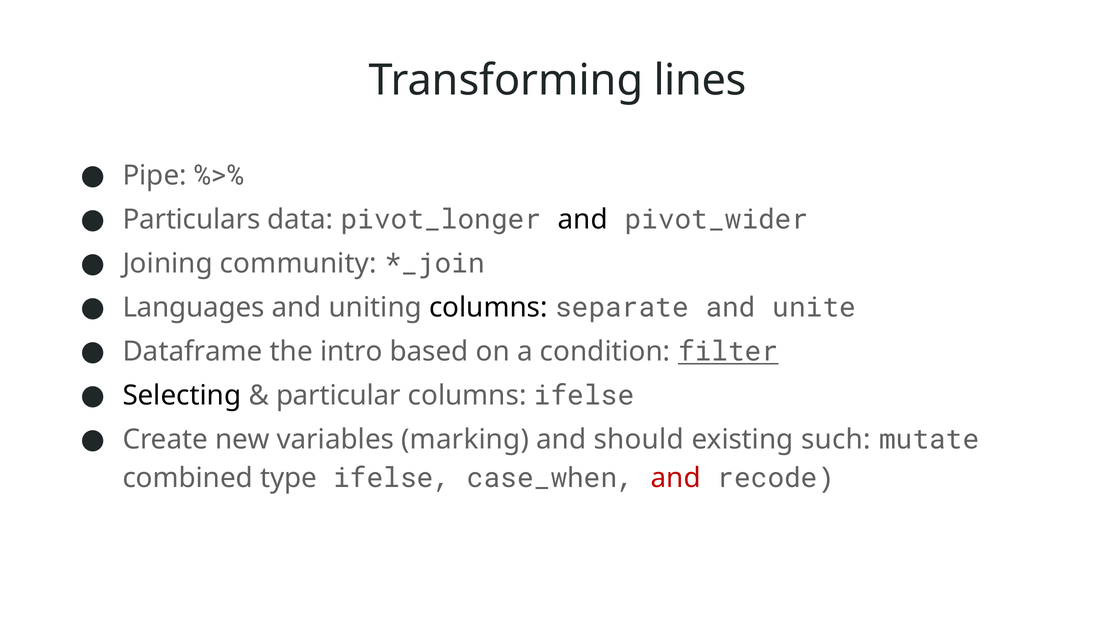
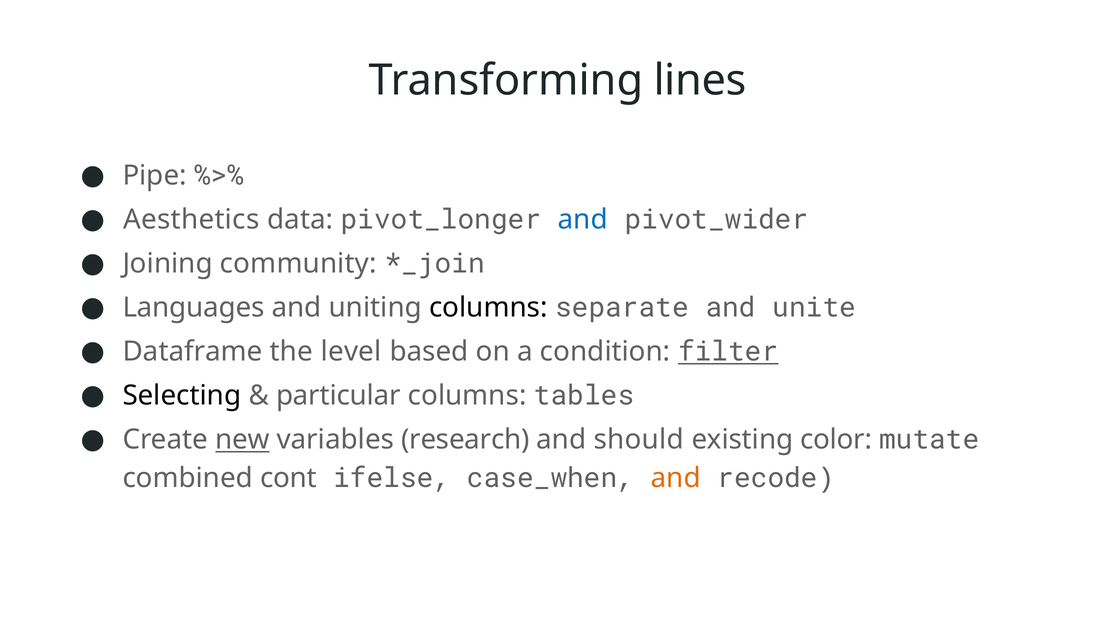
Particulars: Particulars -> Aesthetics
and at (583, 219) colour: black -> blue
intro: intro -> level
columns ifelse: ifelse -> tables
new underline: none -> present
marking: marking -> research
such: such -> color
type: type -> cont
and at (676, 478) colour: red -> orange
